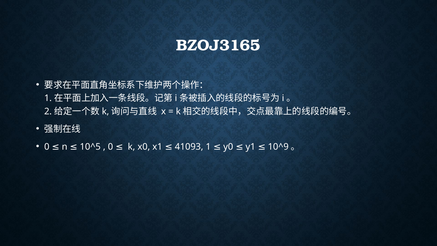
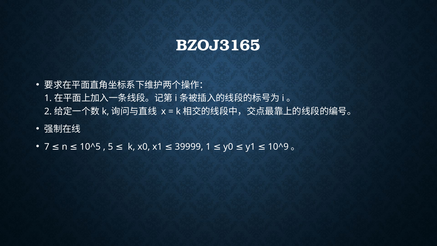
0 at (47, 147): 0 -> 7
0 at (110, 147): 0 -> 5
41093: 41093 -> 39999
